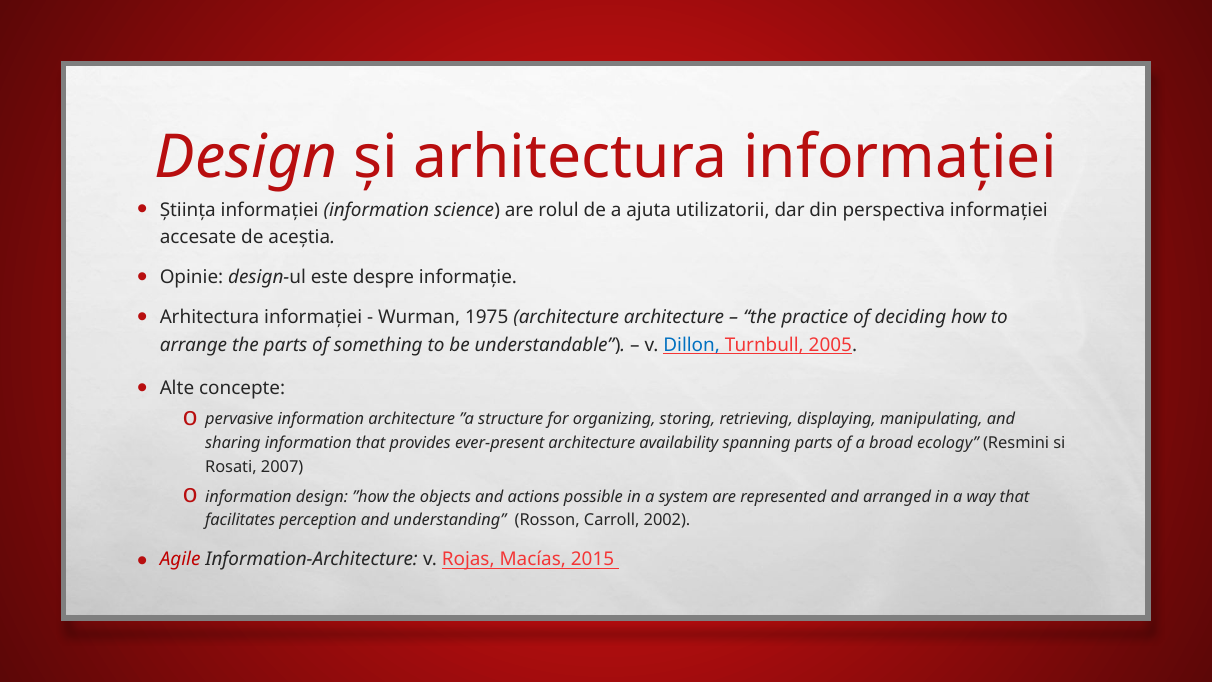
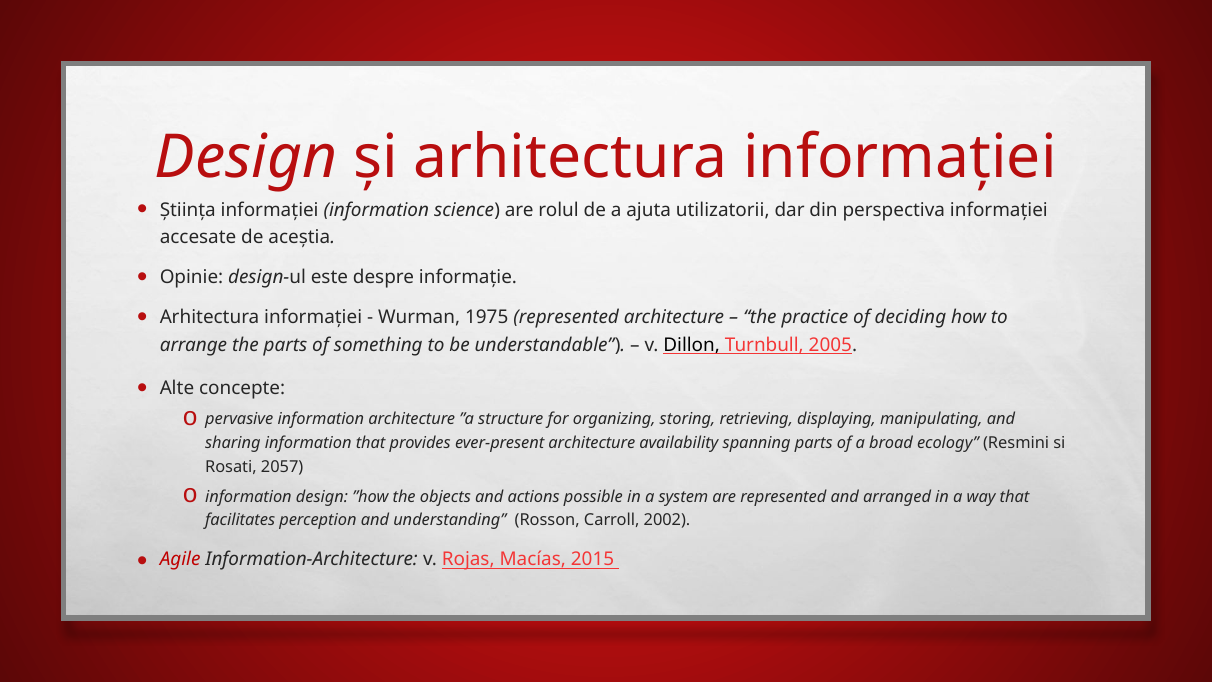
1975 architecture: architecture -> represented
Dillon colour: blue -> black
2007: 2007 -> 2057
